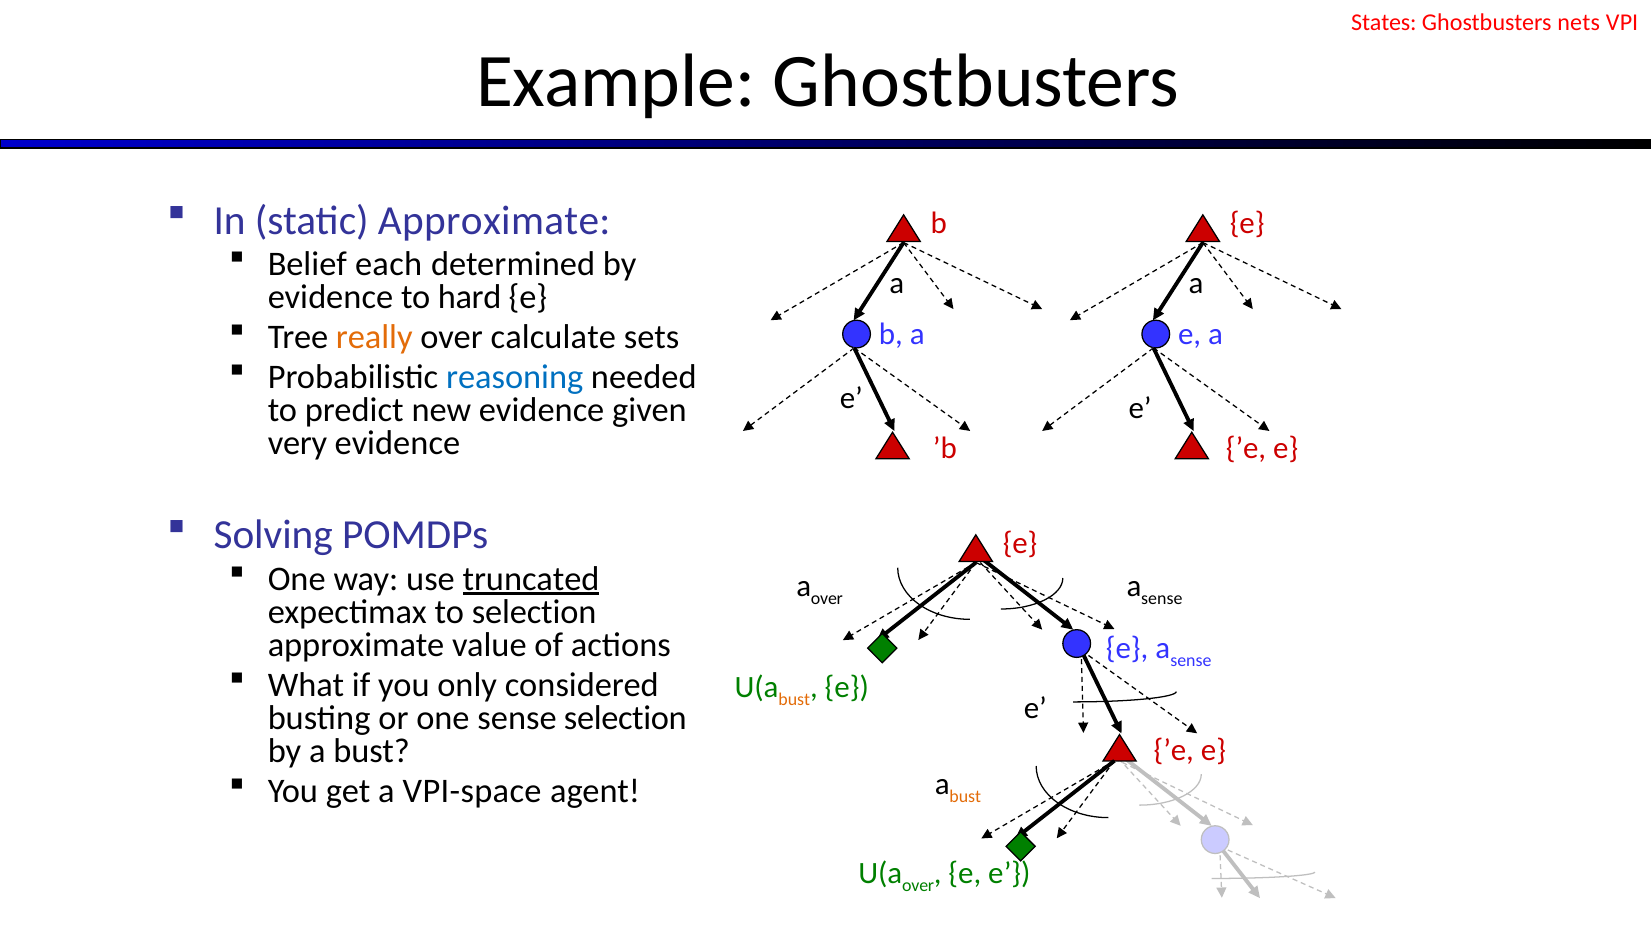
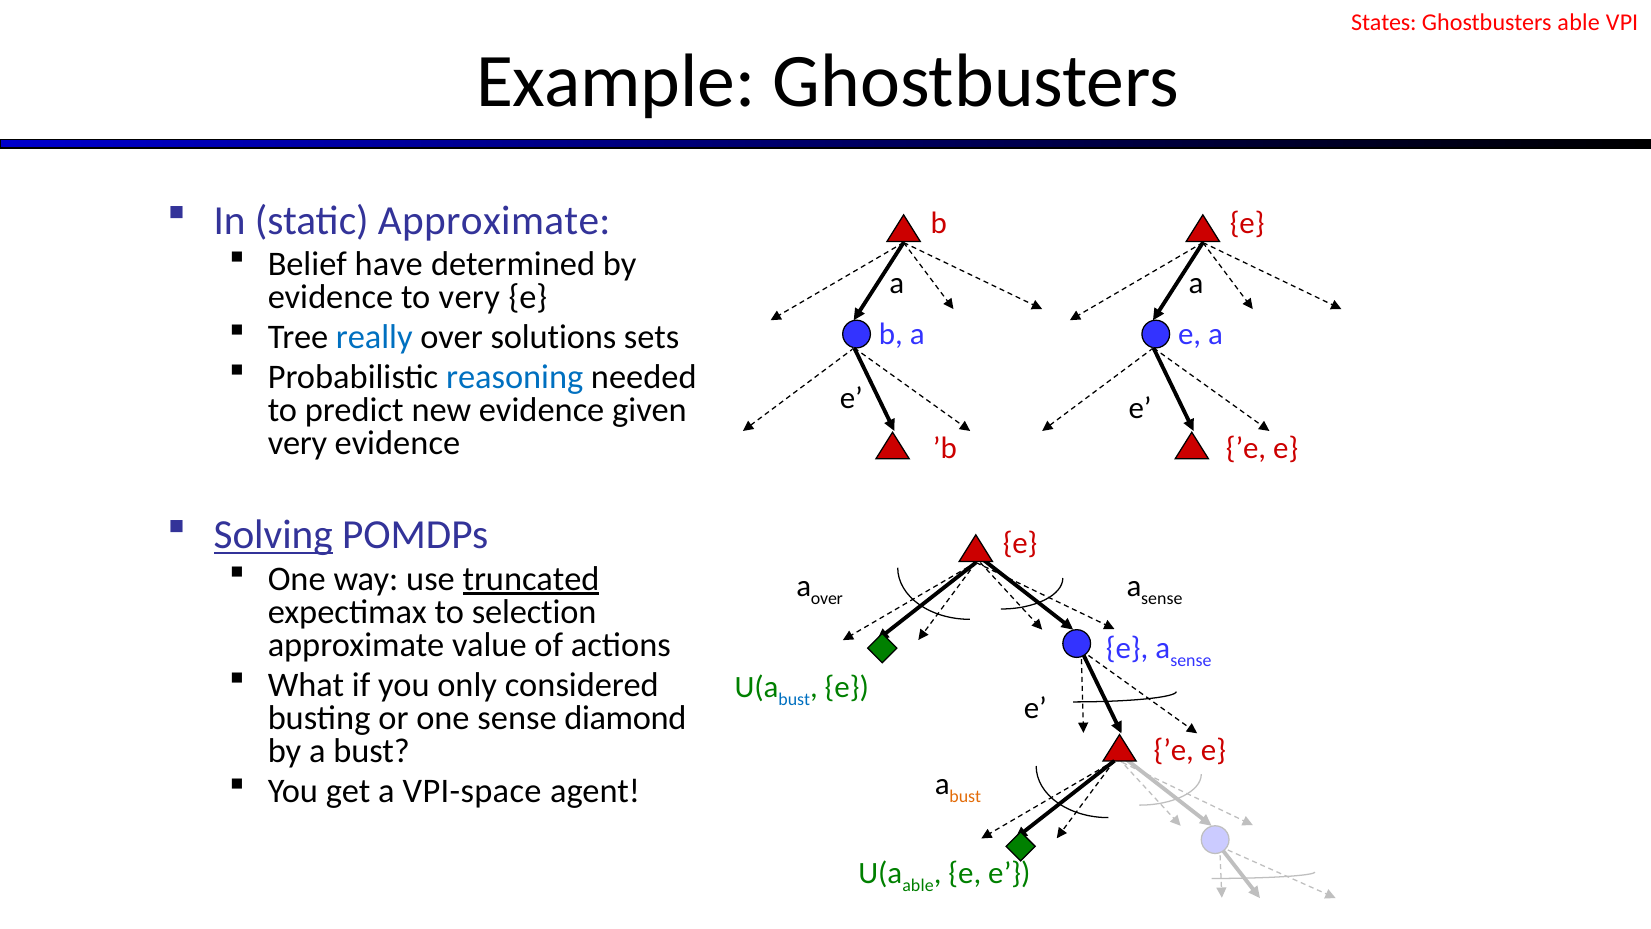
Ghostbusters nets: nets -> able
each: each -> have
to hard: hard -> very
really colour: orange -> blue
calculate: calculate -> solutions
Solving underline: none -> present
bust at (794, 699) colour: orange -> blue
sense selection: selection -> diamond
over at (918, 885): over -> able
